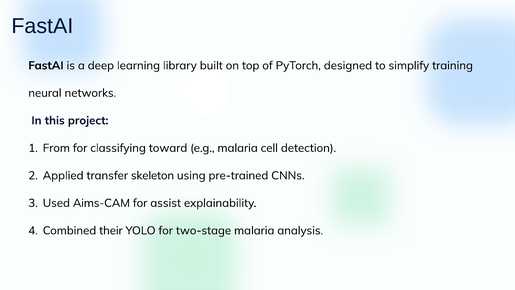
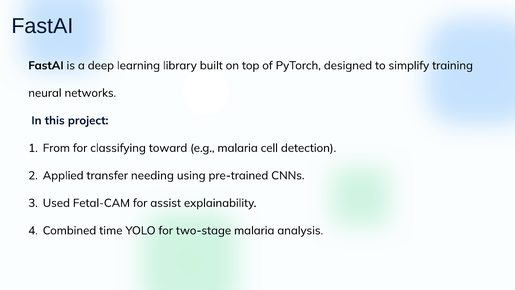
skeleton: skeleton -> needing
Aims-CAM: Aims-CAM -> Fetal-CAM
their: their -> time
